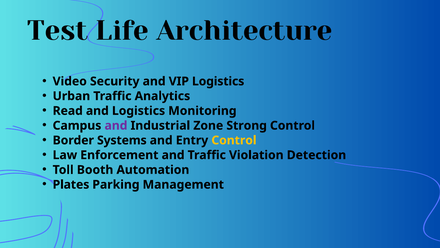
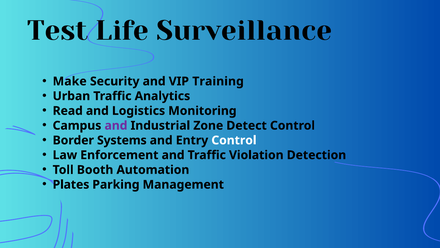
Architecture: Architecture -> Surveillance
Video: Video -> Make
VIP Logistics: Logistics -> Training
Strong: Strong -> Detect
Control at (234, 140) colour: yellow -> white
